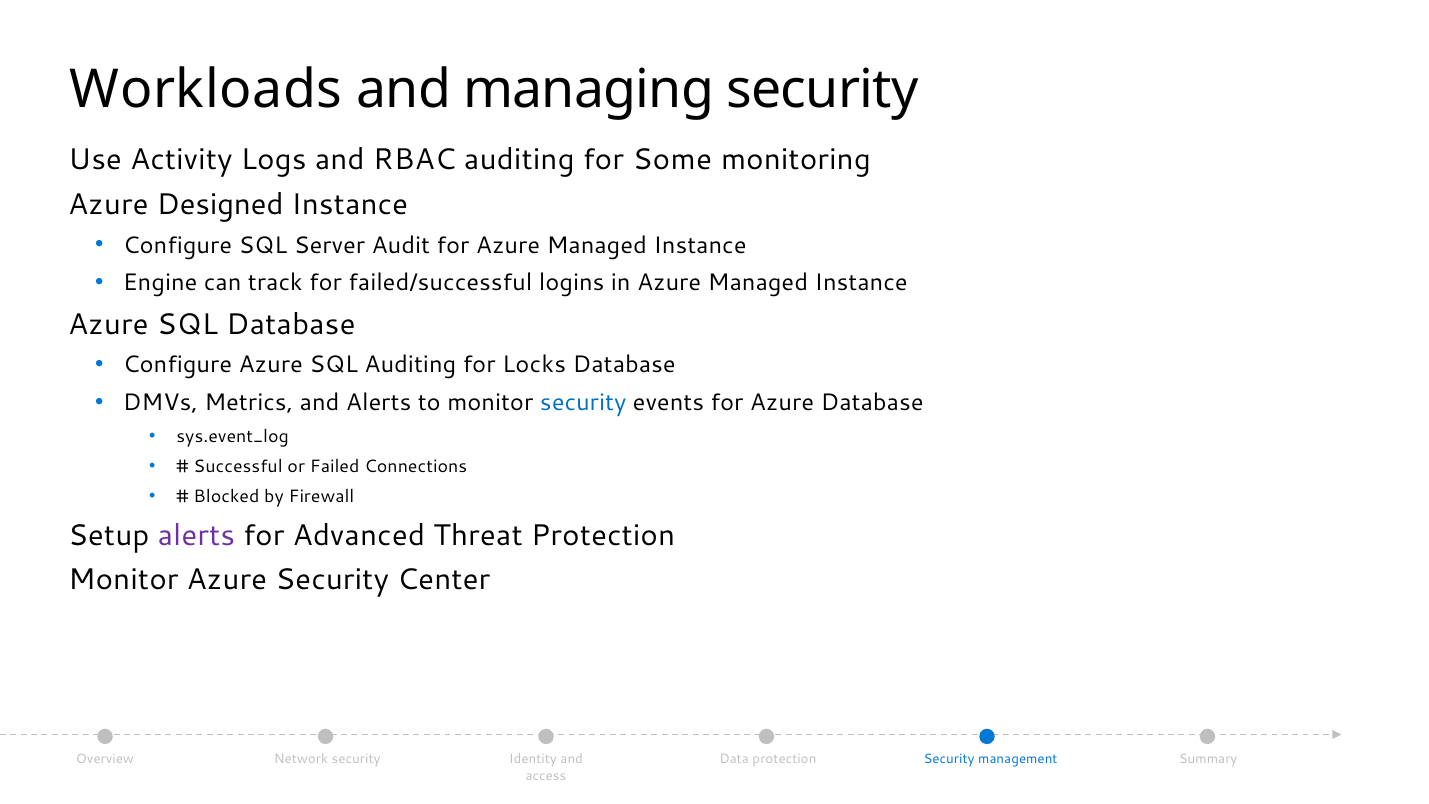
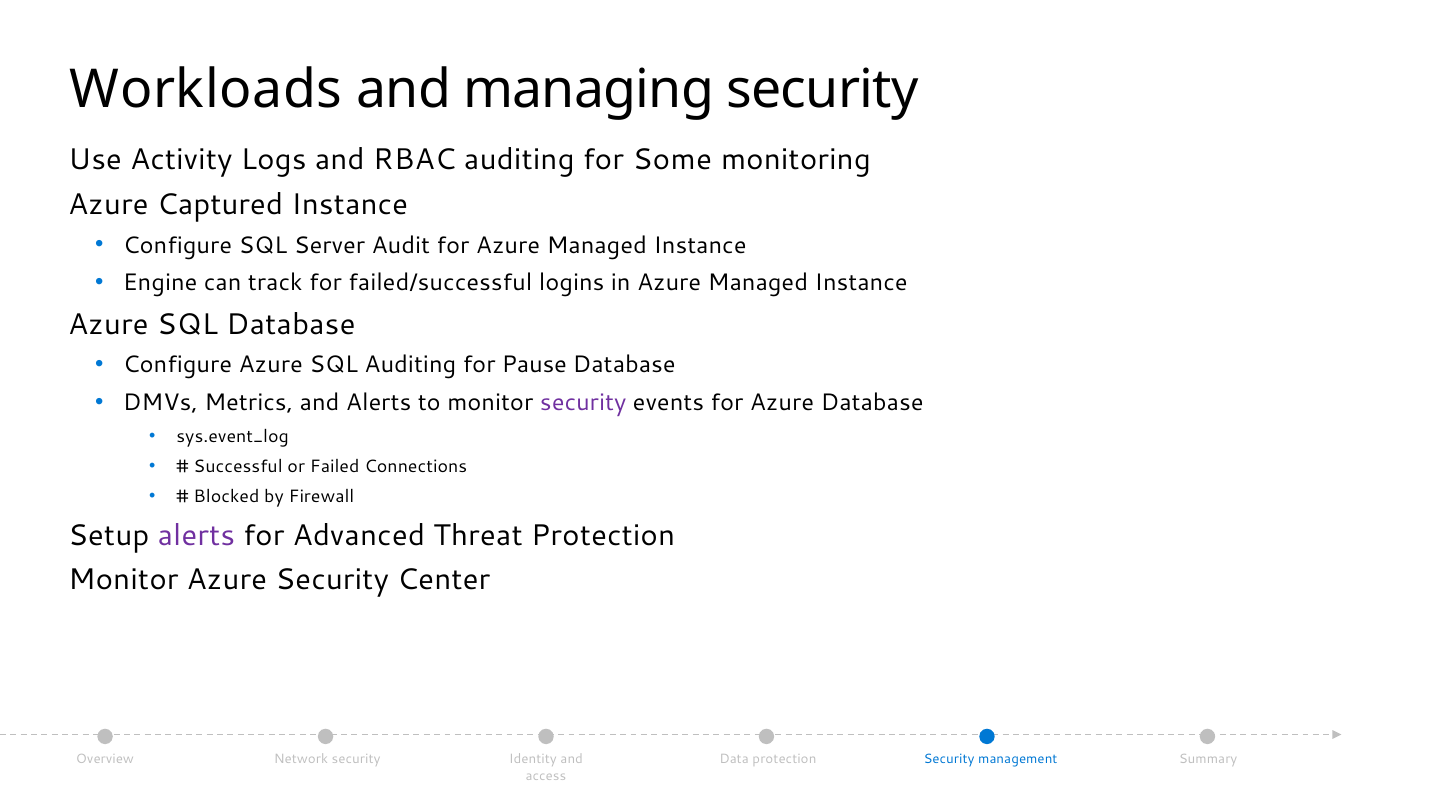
Designed: Designed -> Captured
Locks: Locks -> Pause
security at (583, 403) colour: blue -> purple
